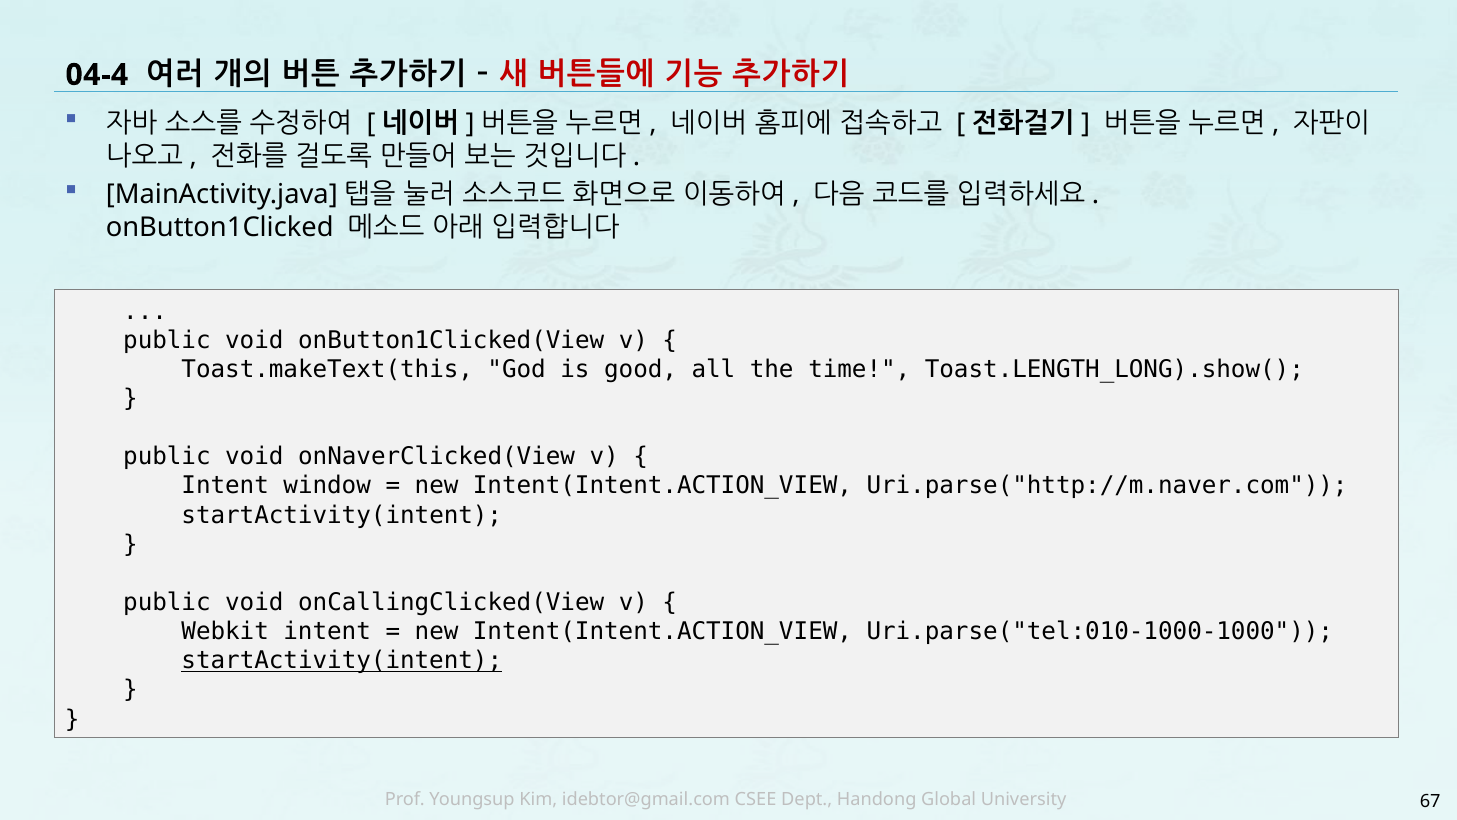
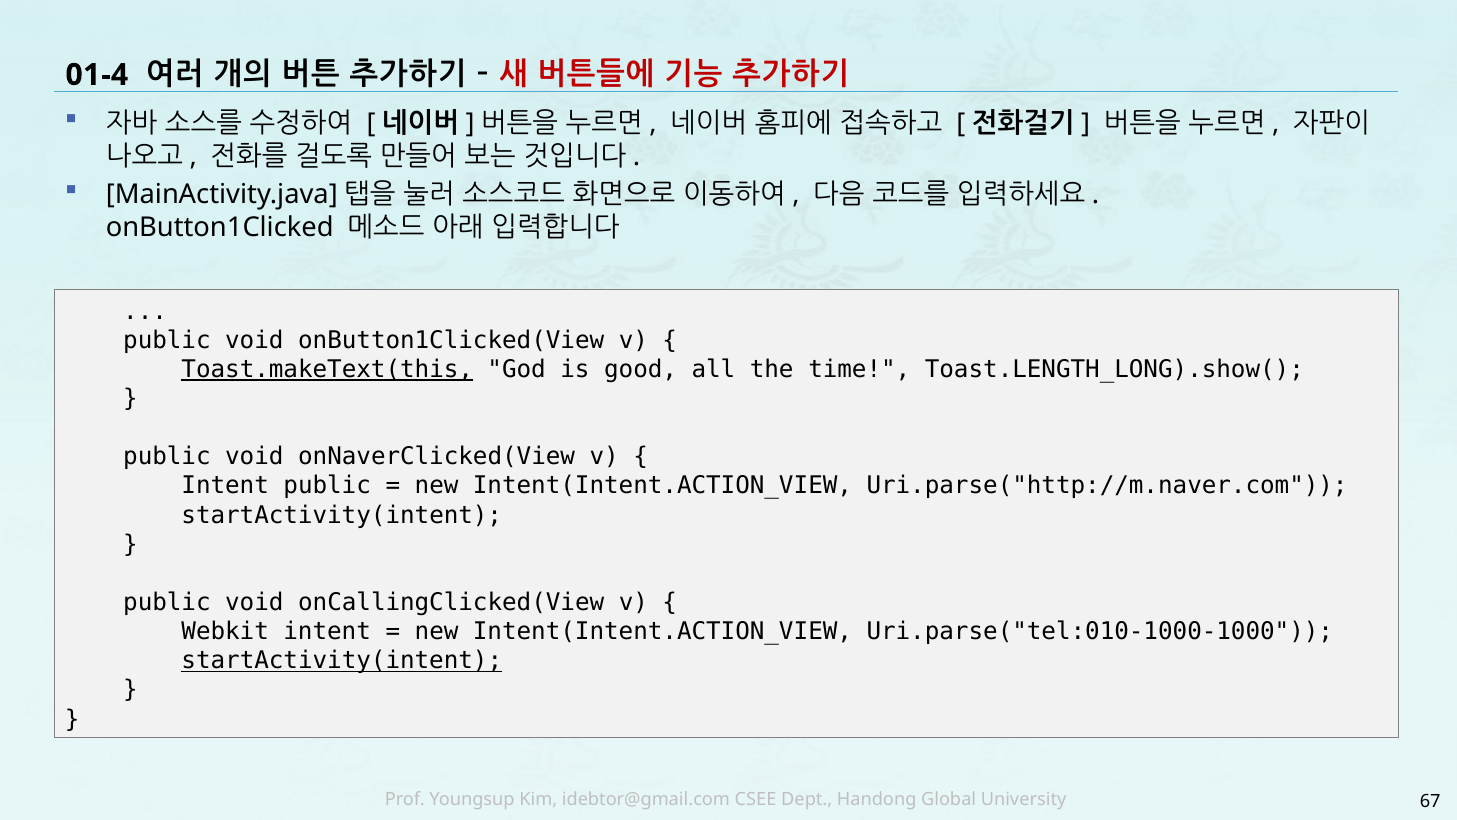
04-4: 04-4 -> 01-4
Toast.makeText(this underline: none -> present
Intent window: window -> public
